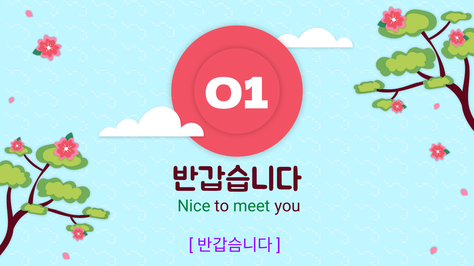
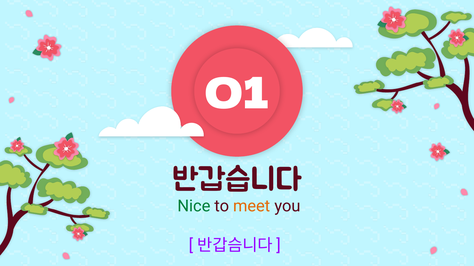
meet colour: green -> orange
